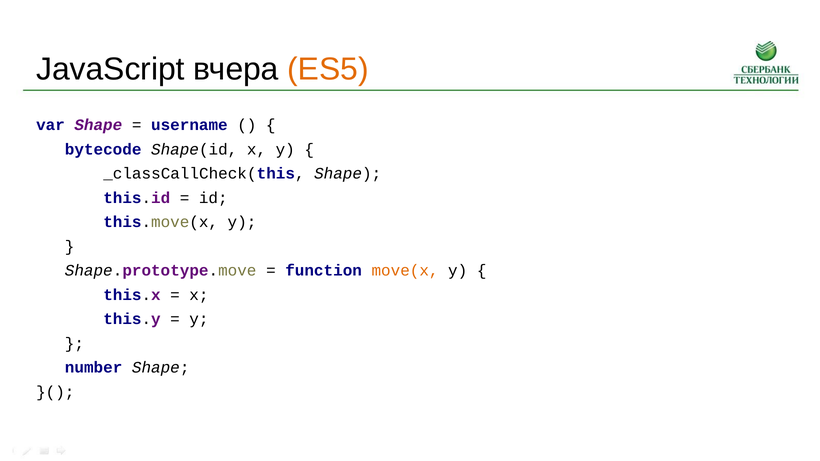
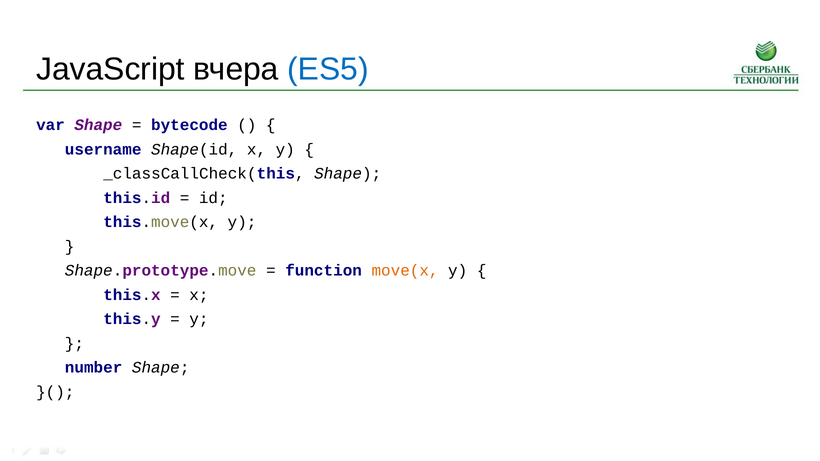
ES5 colour: orange -> blue
username: username -> bytecode
bytecode: bytecode -> username
